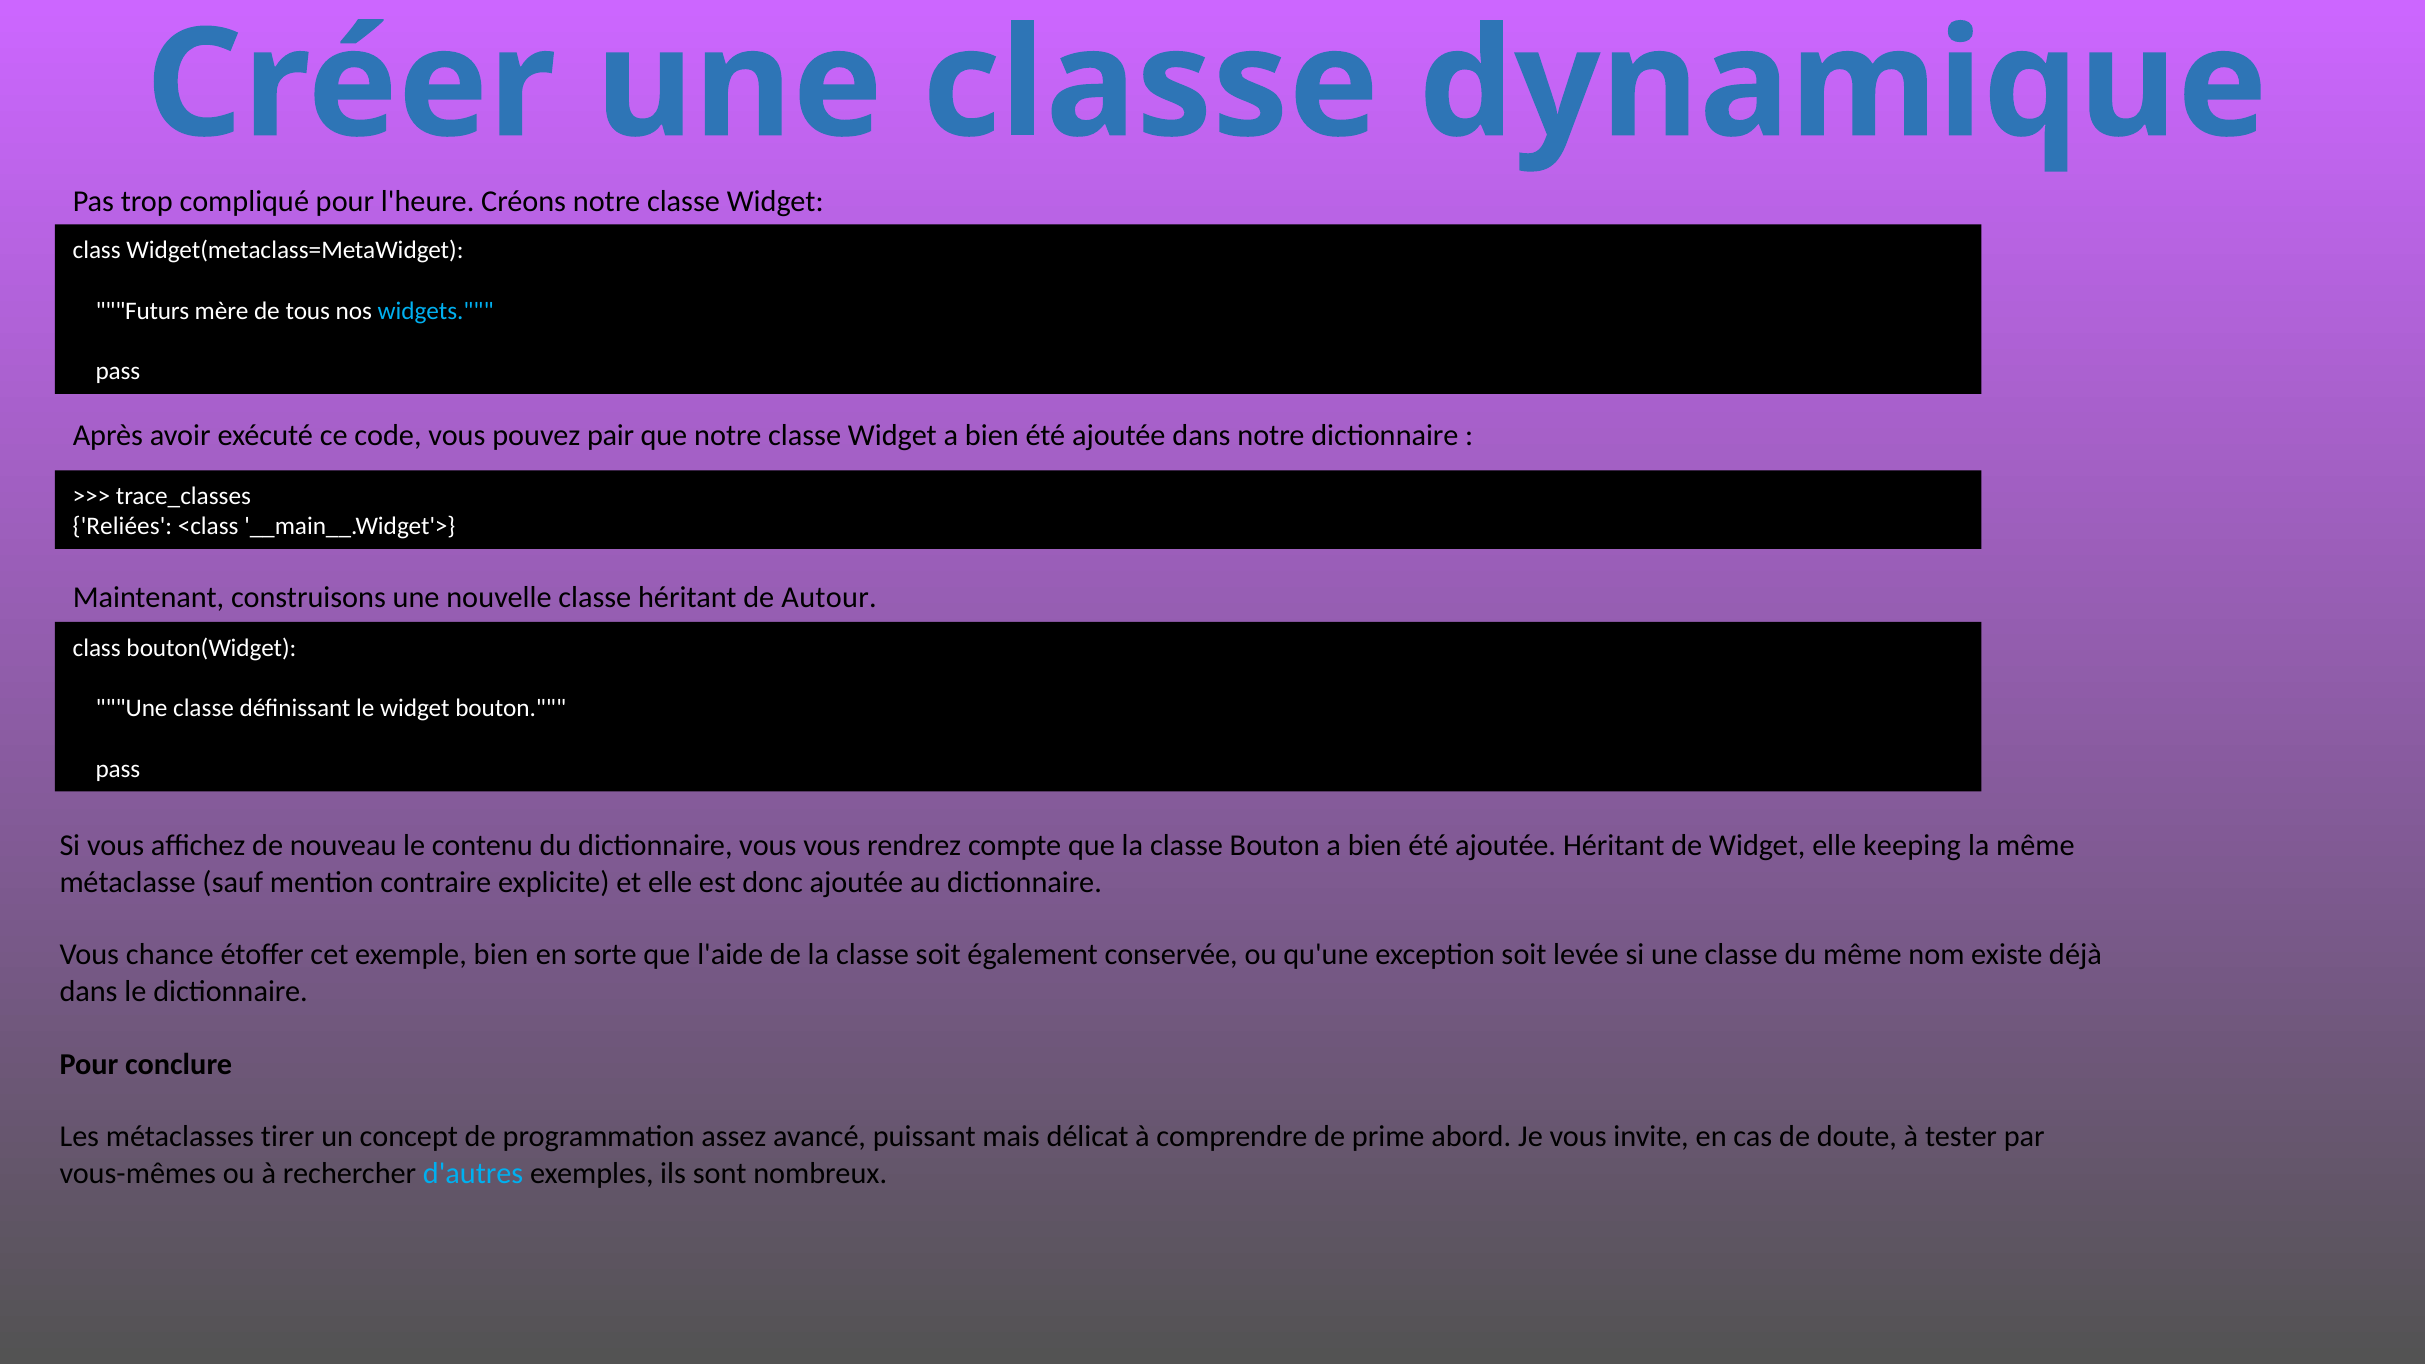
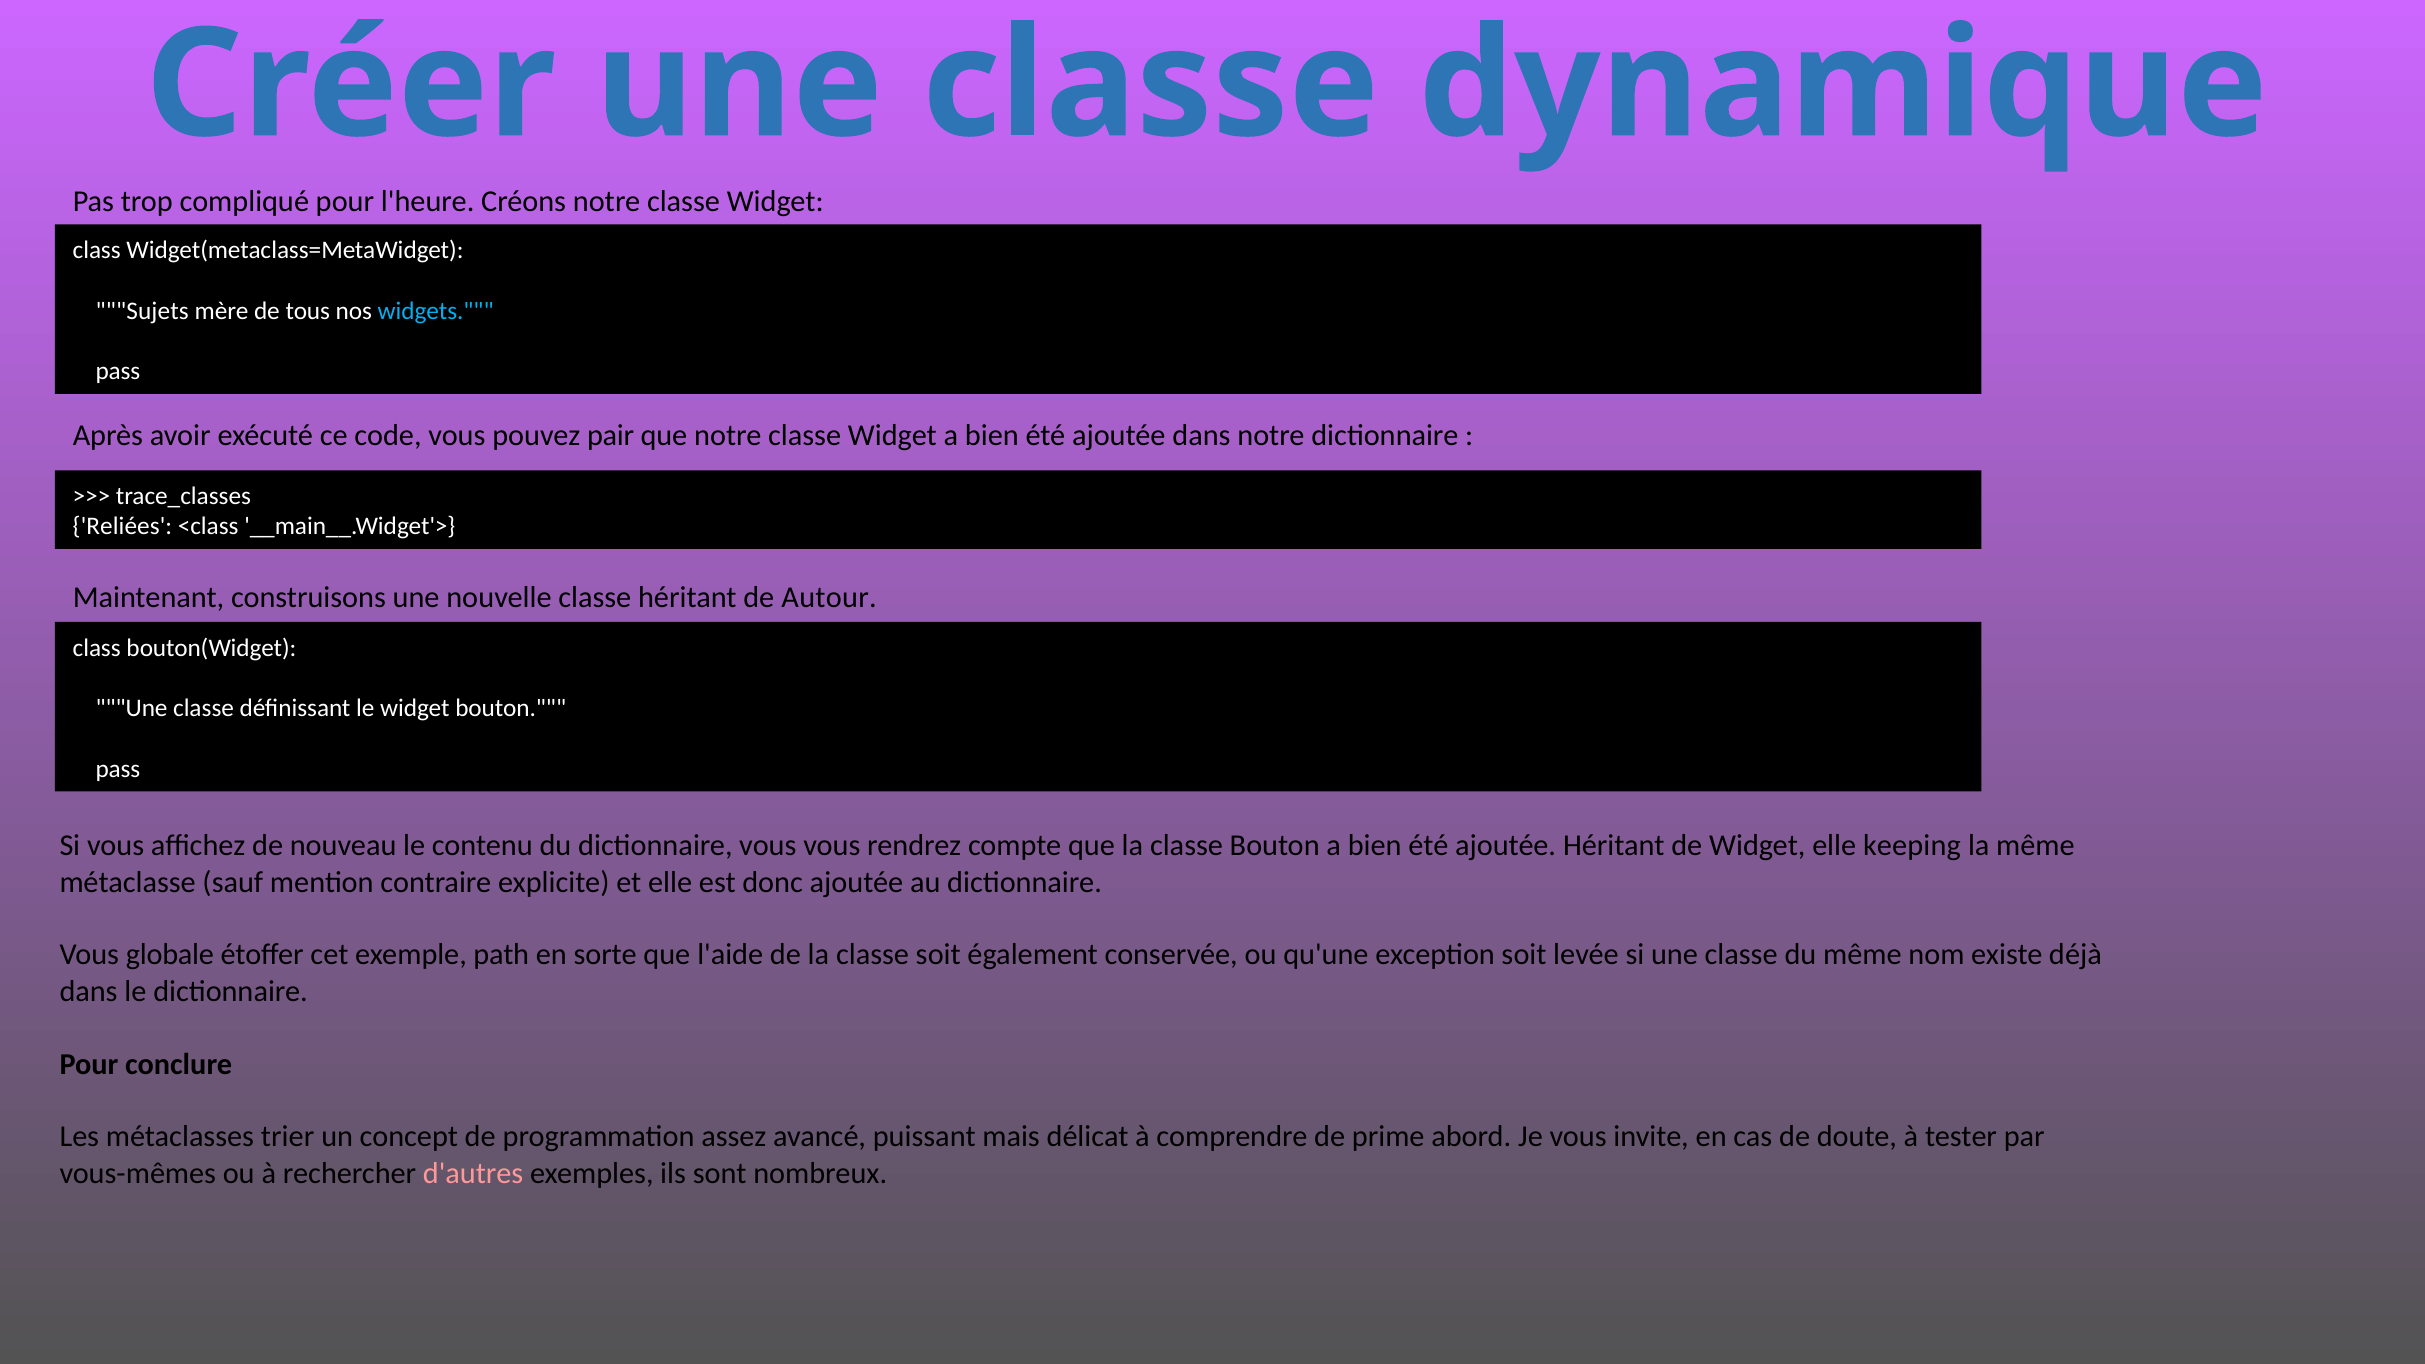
Futurs: Futurs -> Sujets
chance: chance -> globale
exemple bien: bien -> path
tirer: tirer -> trier
d'autres colour: light blue -> pink
